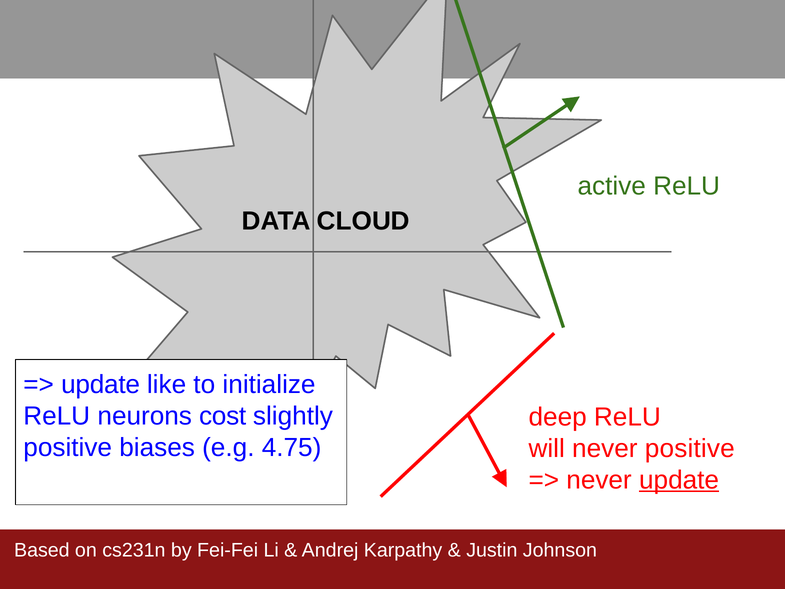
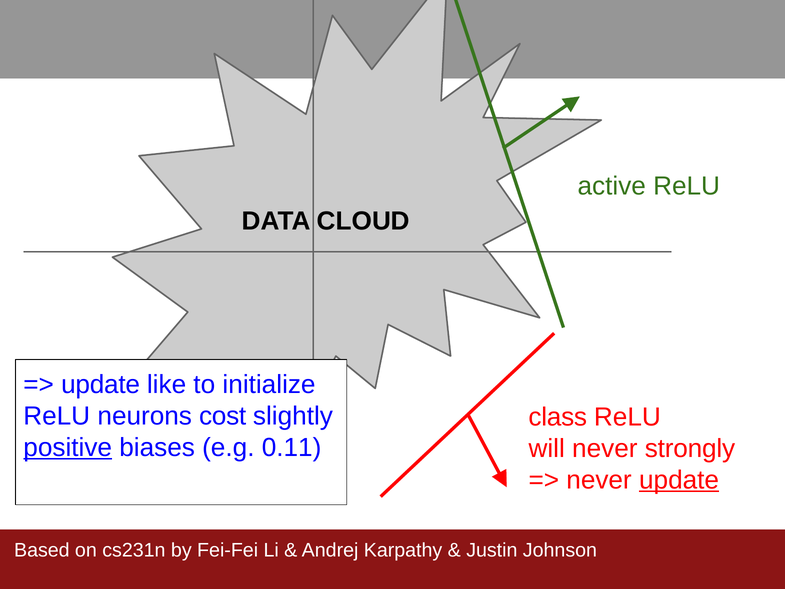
deep: deep -> class
positive at (68, 447) underline: none -> present
4.75: 4.75 -> 0.11
never positive: positive -> strongly
